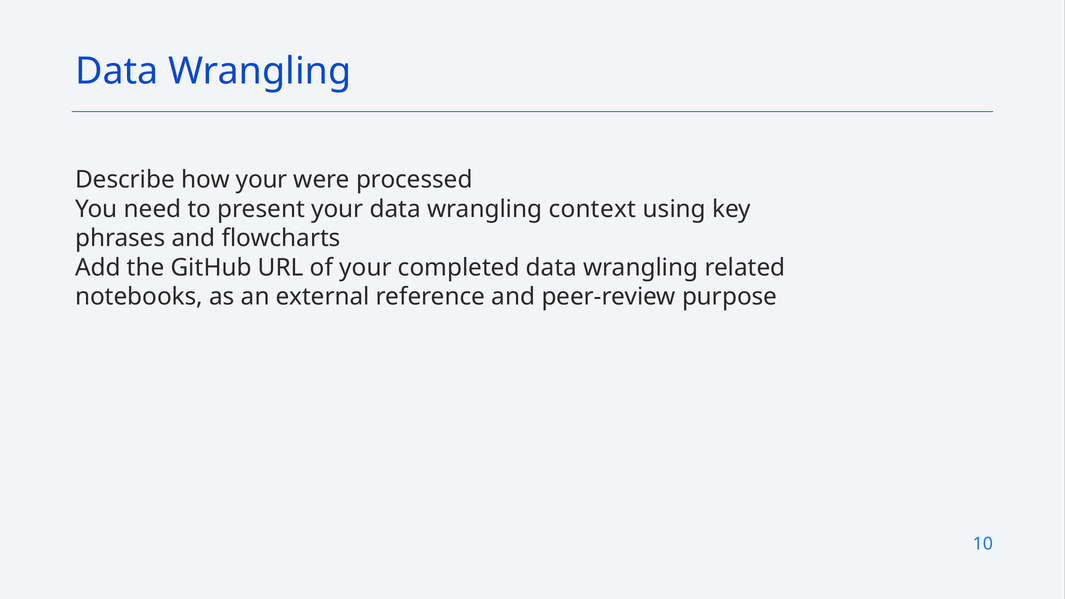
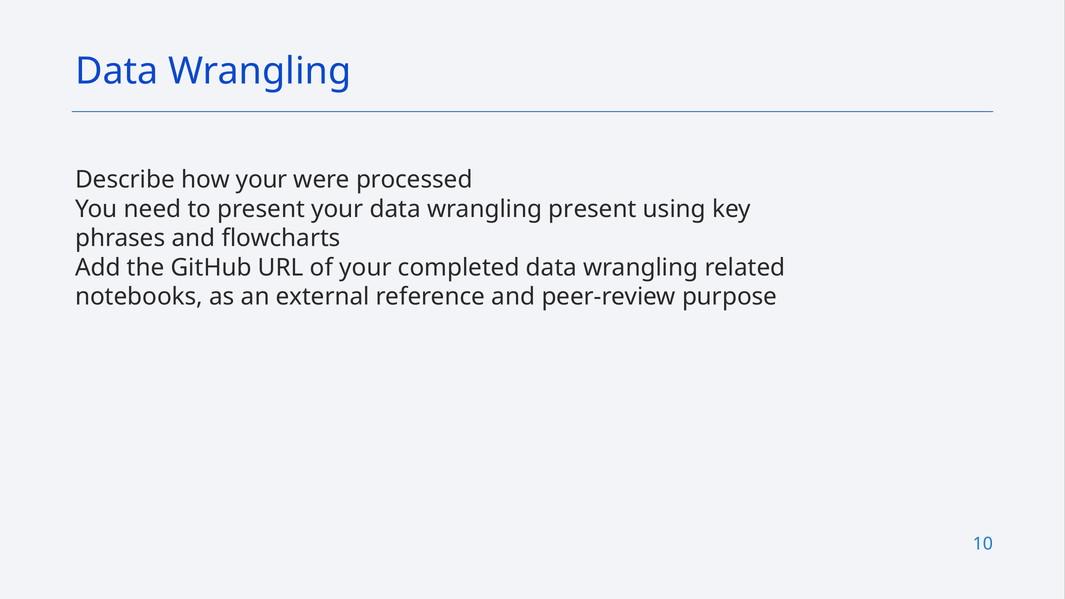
wrangling context: context -> present
